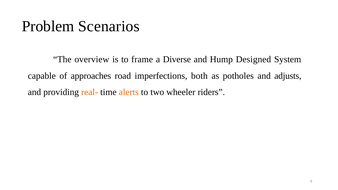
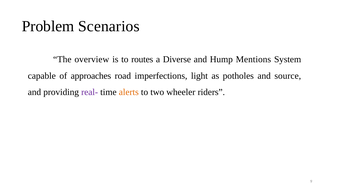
frame: frame -> routes
Designed: Designed -> Mentions
both: both -> light
adjusts: adjusts -> source
real- colour: orange -> purple
